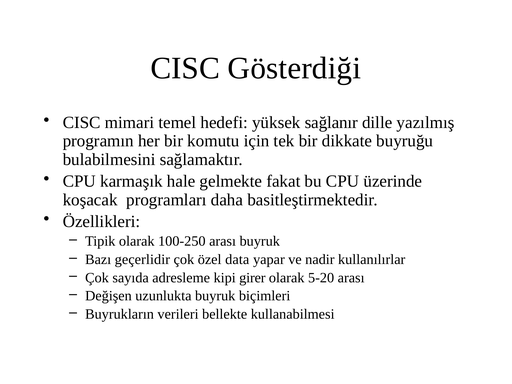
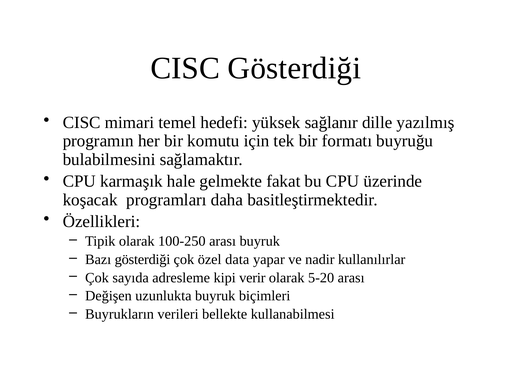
dikkate: dikkate -> formatı
Bazı geçerlidir: geçerlidir -> gösterdiği
girer: girer -> verir
